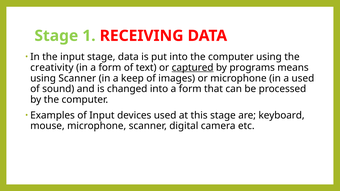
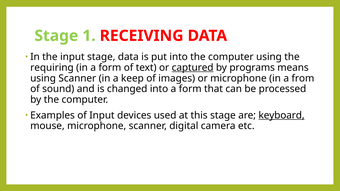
creativity: creativity -> requiring
a used: used -> from
keyboard underline: none -> present
